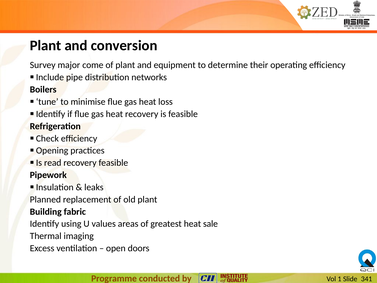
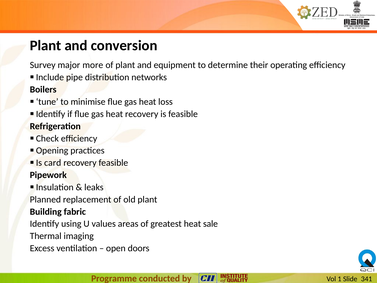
come: come -> more
read: read -> card
